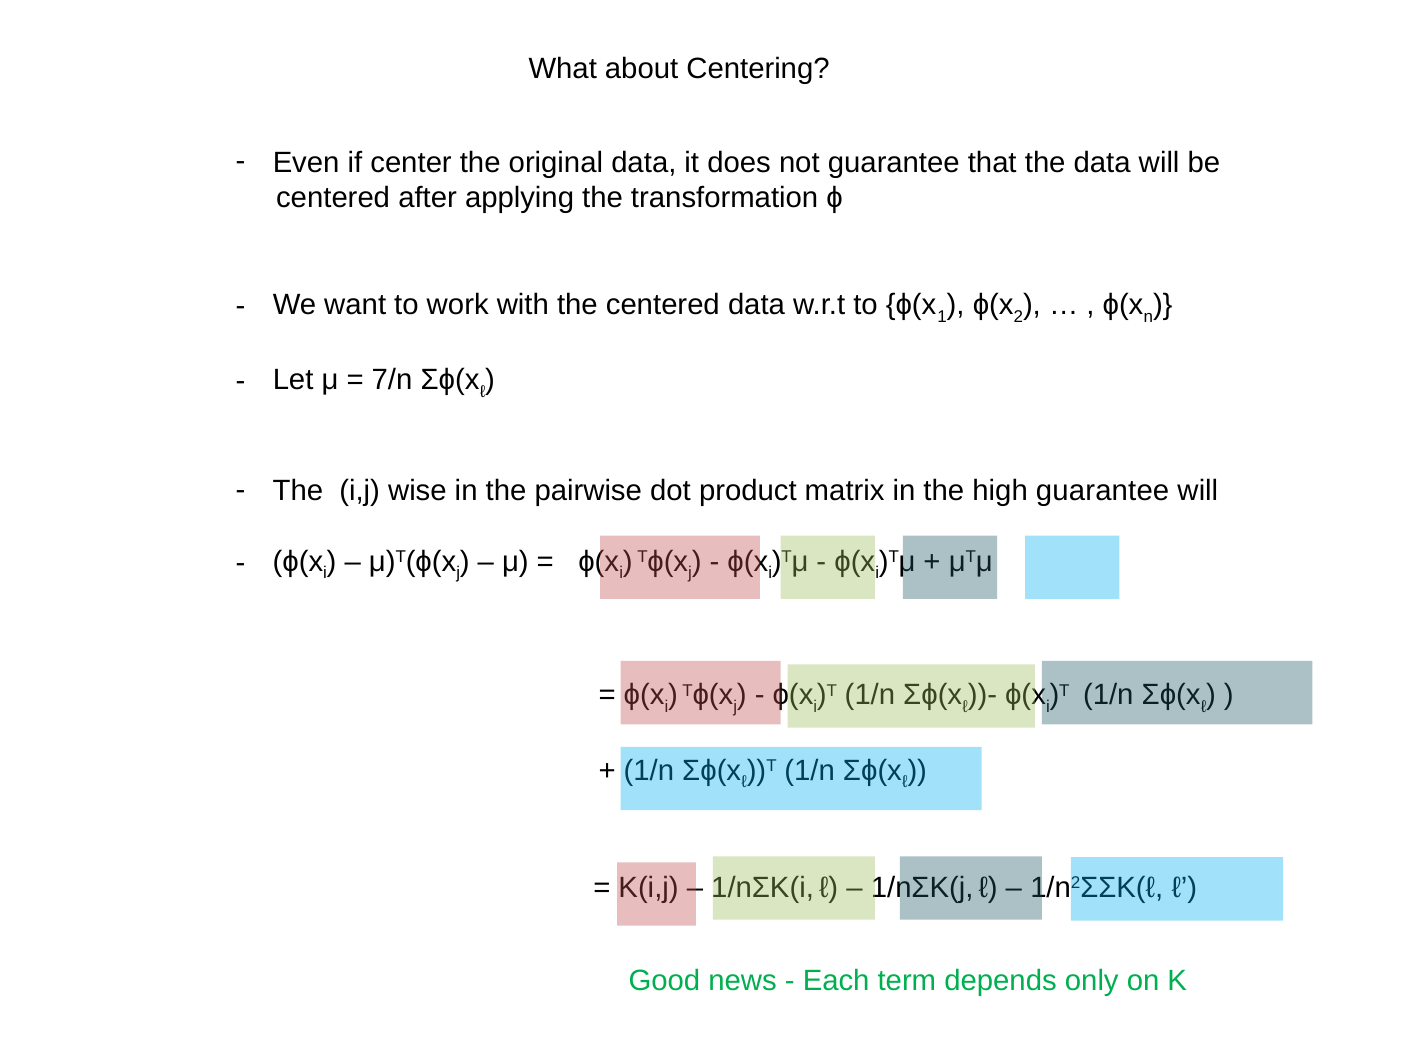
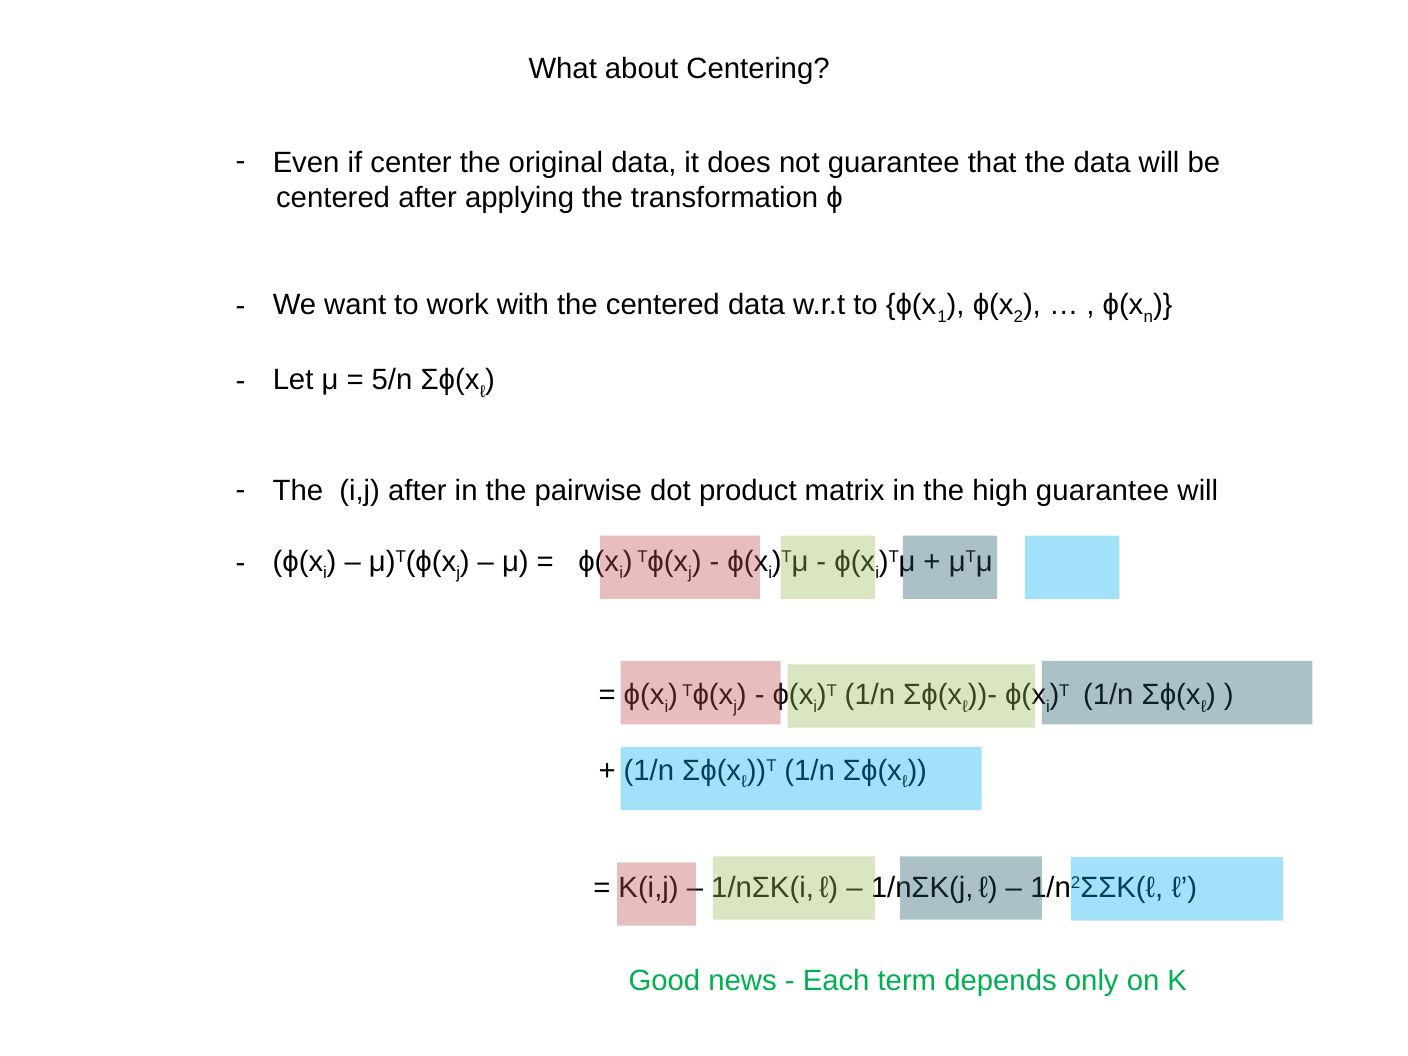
7/n: 7/n -> 5/n
i,j wise: wise -> after
